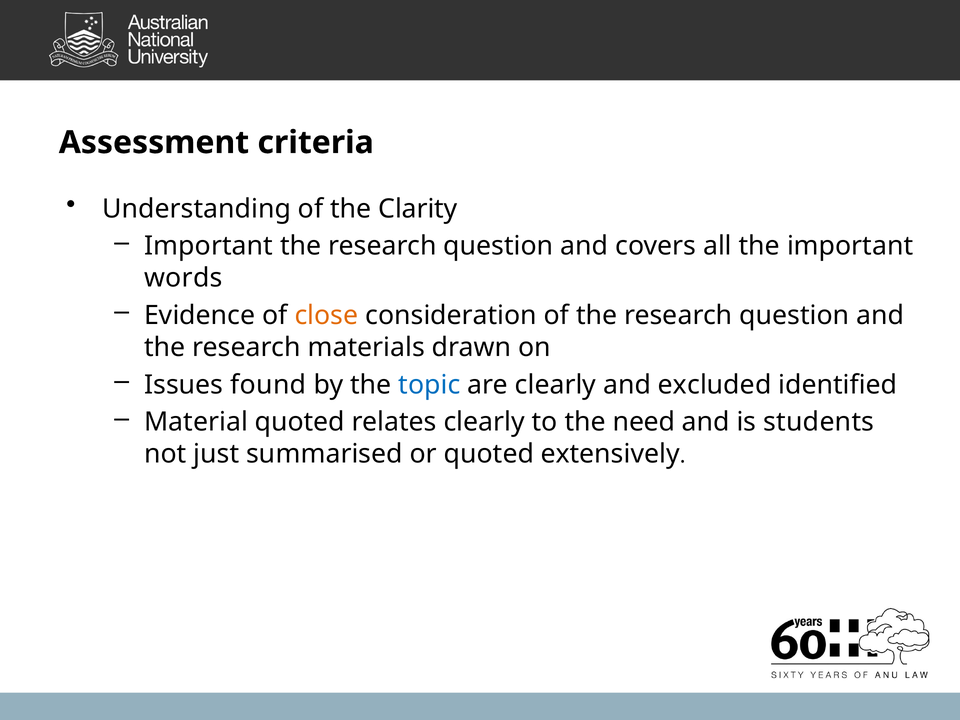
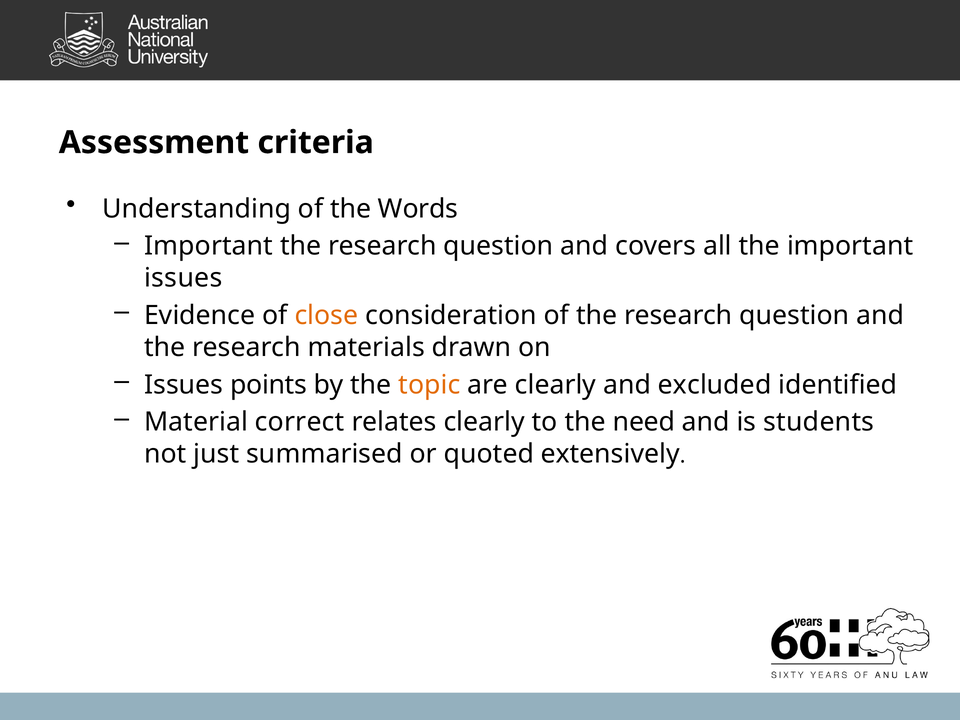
Clarity: Clarity -> Words
words at (183, 278): words -> issues
found: found -> points
topic colour: blue -> orange
Material quoted: quoted -> correct
